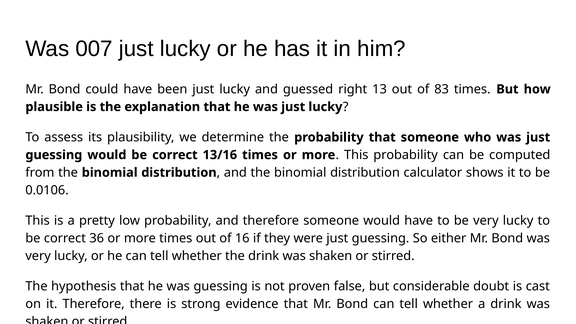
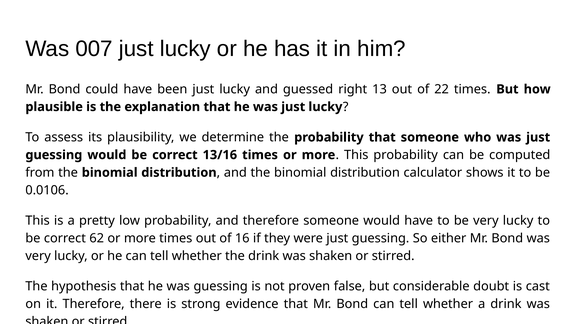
83: 83 -> 22
36: 36 -> 62
